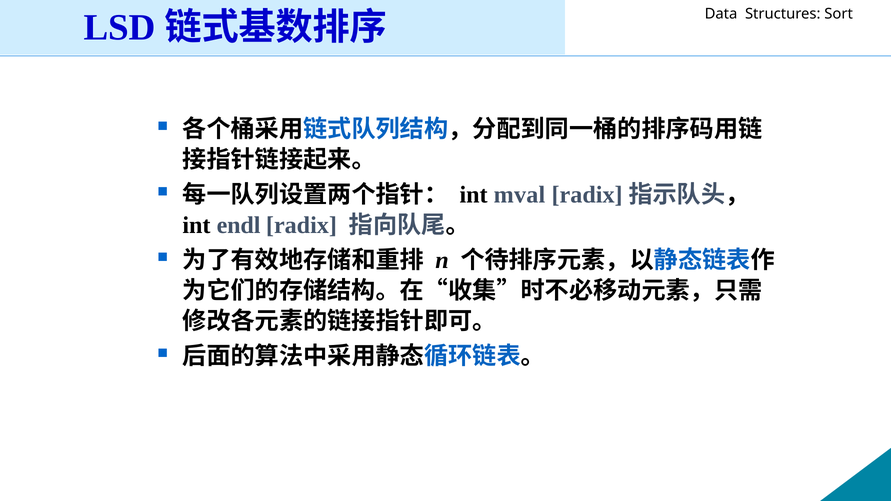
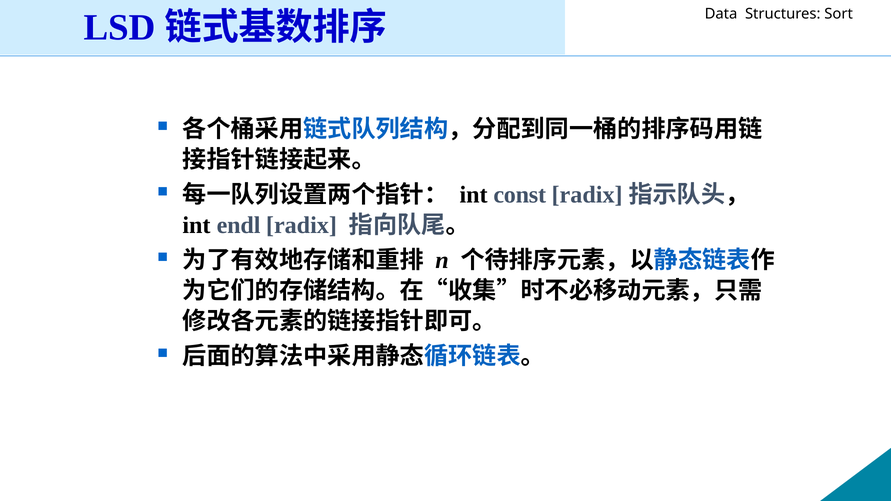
mval: mval -> const
